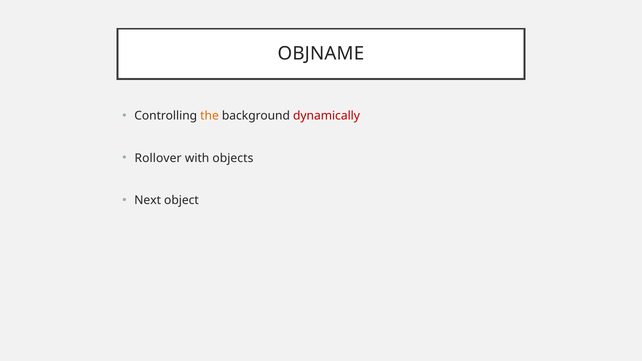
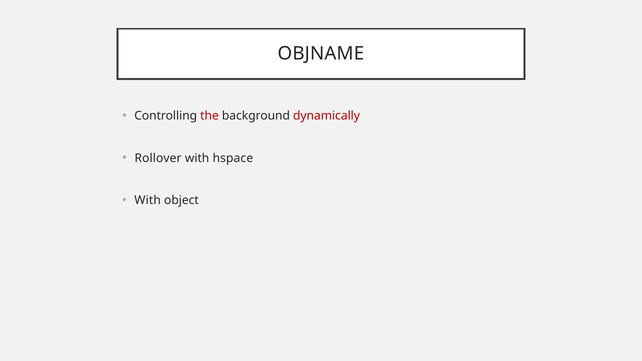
the colour: orange -> red
objects: objects -> hspace
Next at (148, 200): Next -> With
